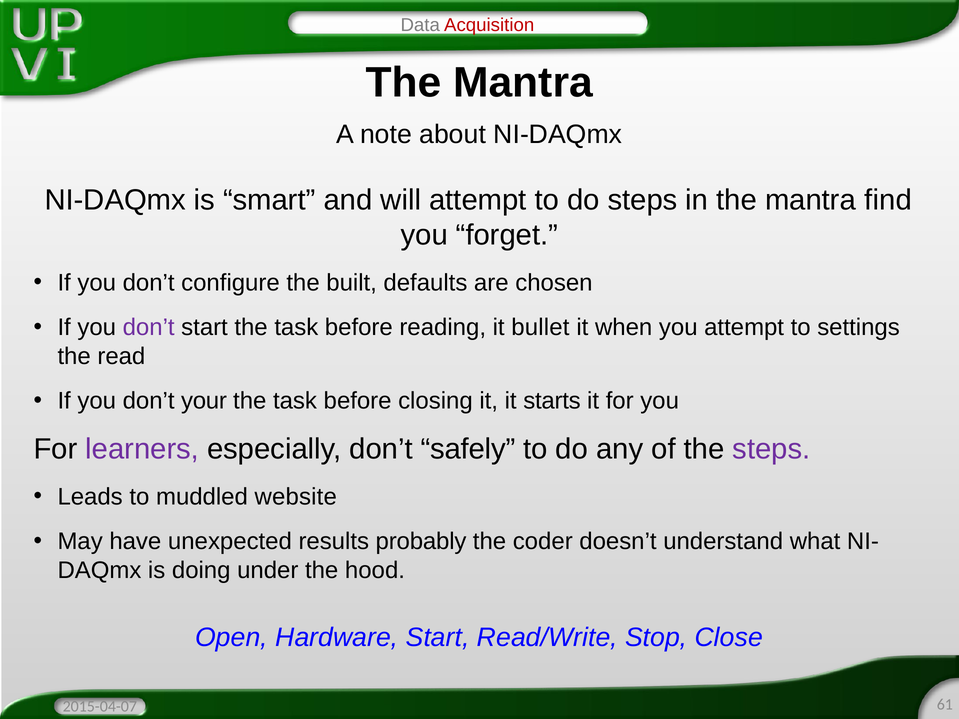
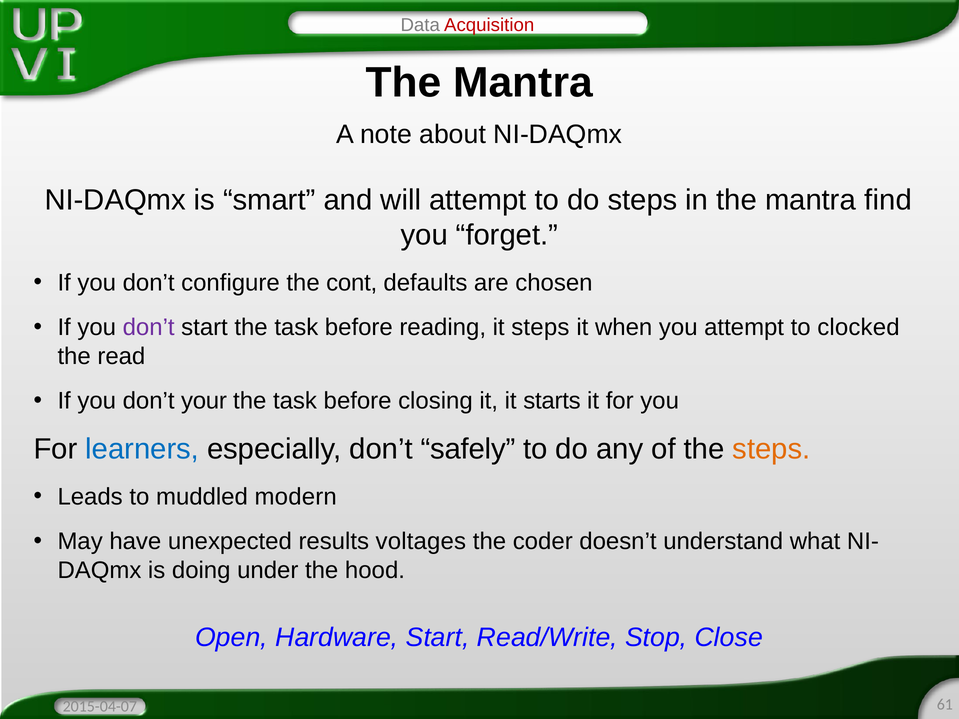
built: built -> cont
it bullet: bullet -> steps
settings: settings -> clocked
learners colour: purple -> blue
steps at (771, 449) colour: purple -> orange
website: website -> modern
probably: probably -> voltages
